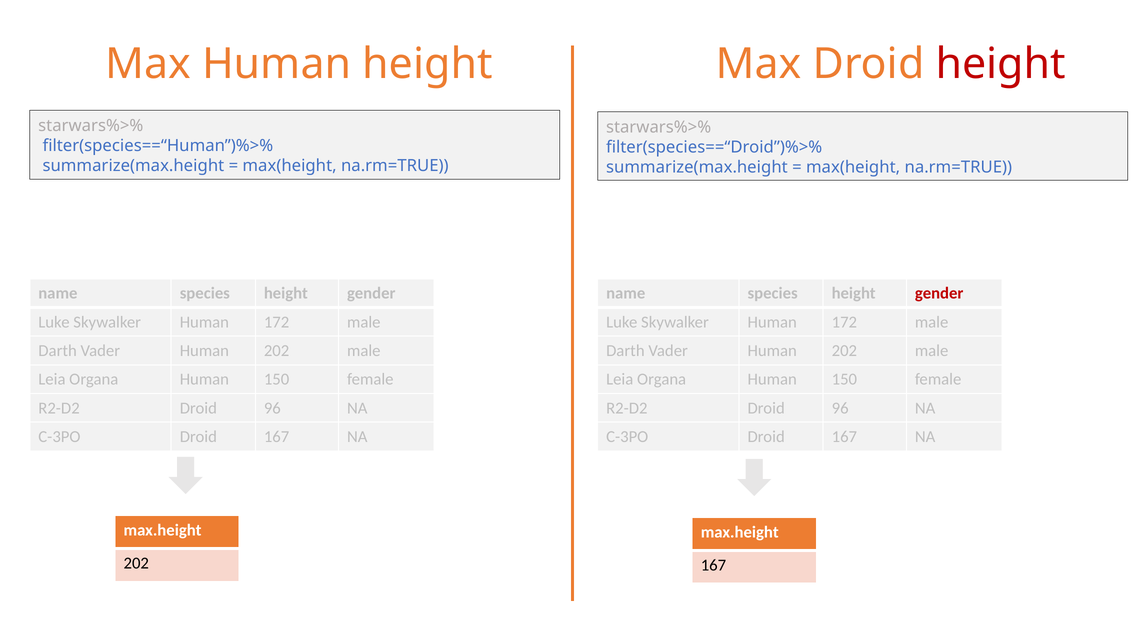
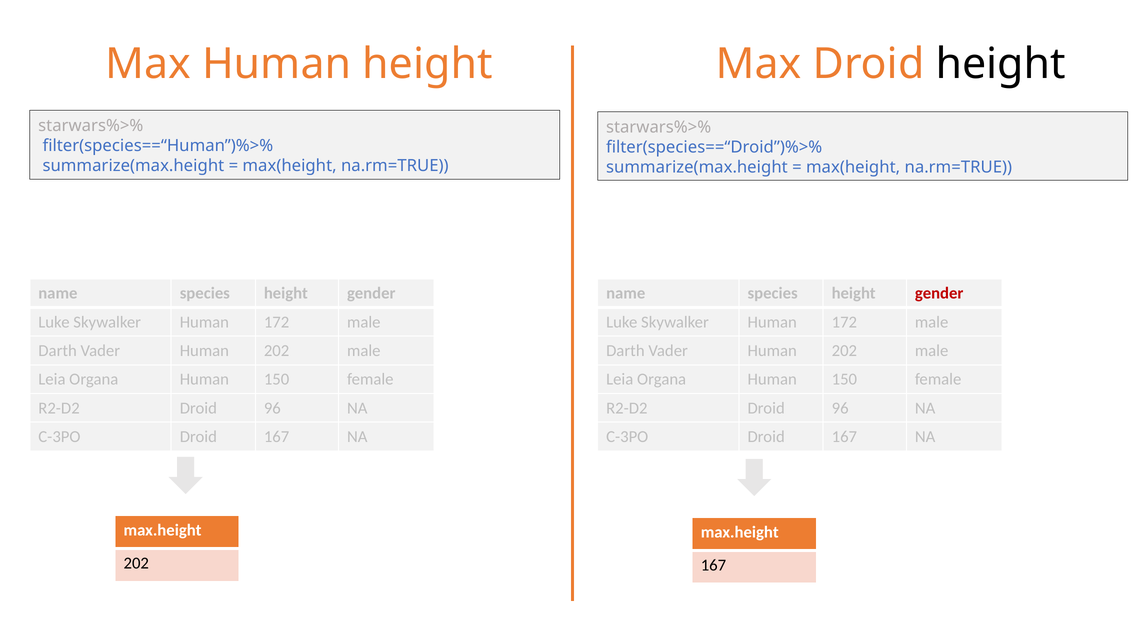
height at (1001, 64) colour: red -> black
